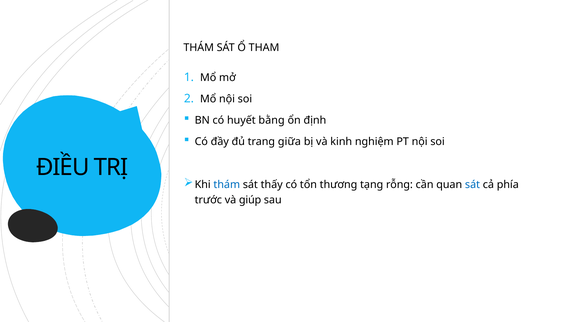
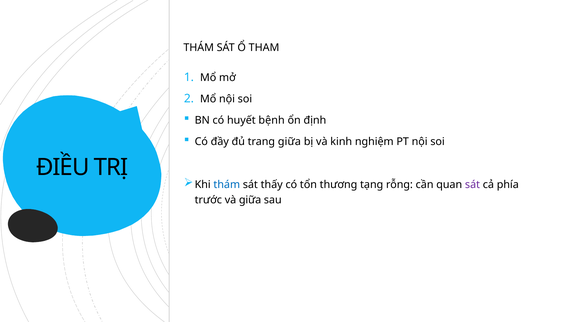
bằng: bằng -> bệnh
sát at (472, 185) colour: blue -> purple
và giúp: giúp -> giữa
